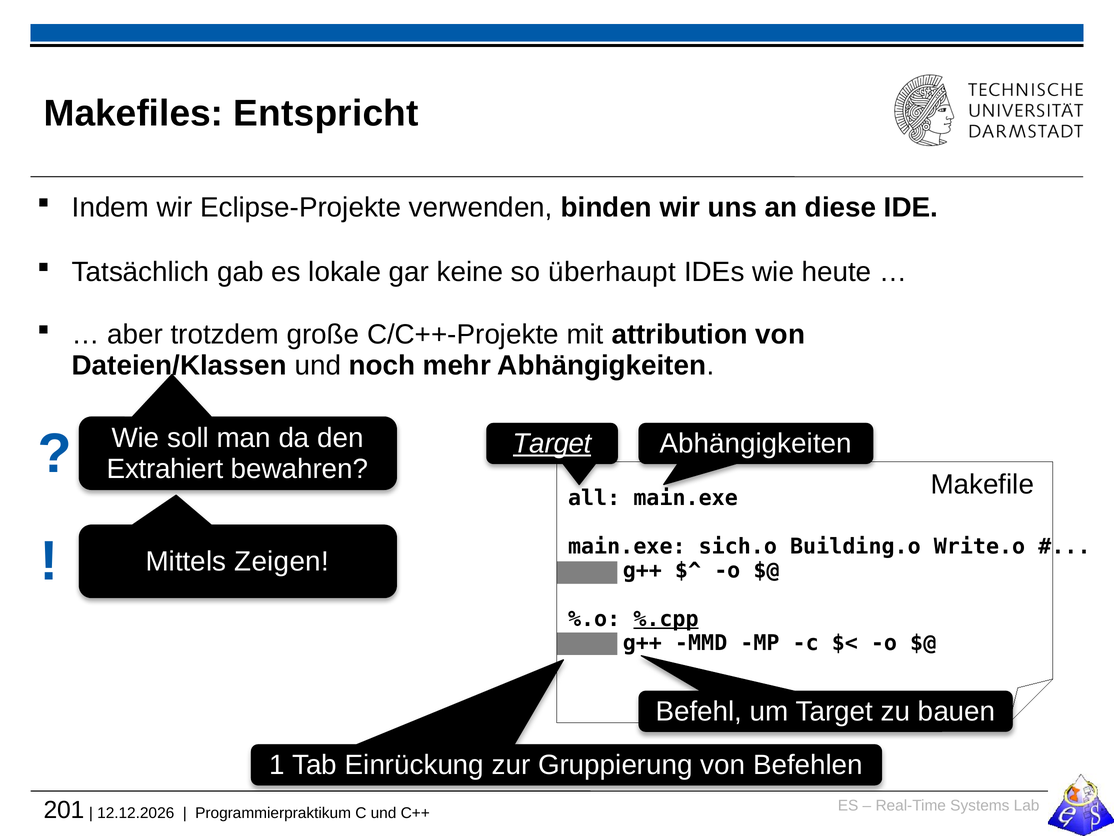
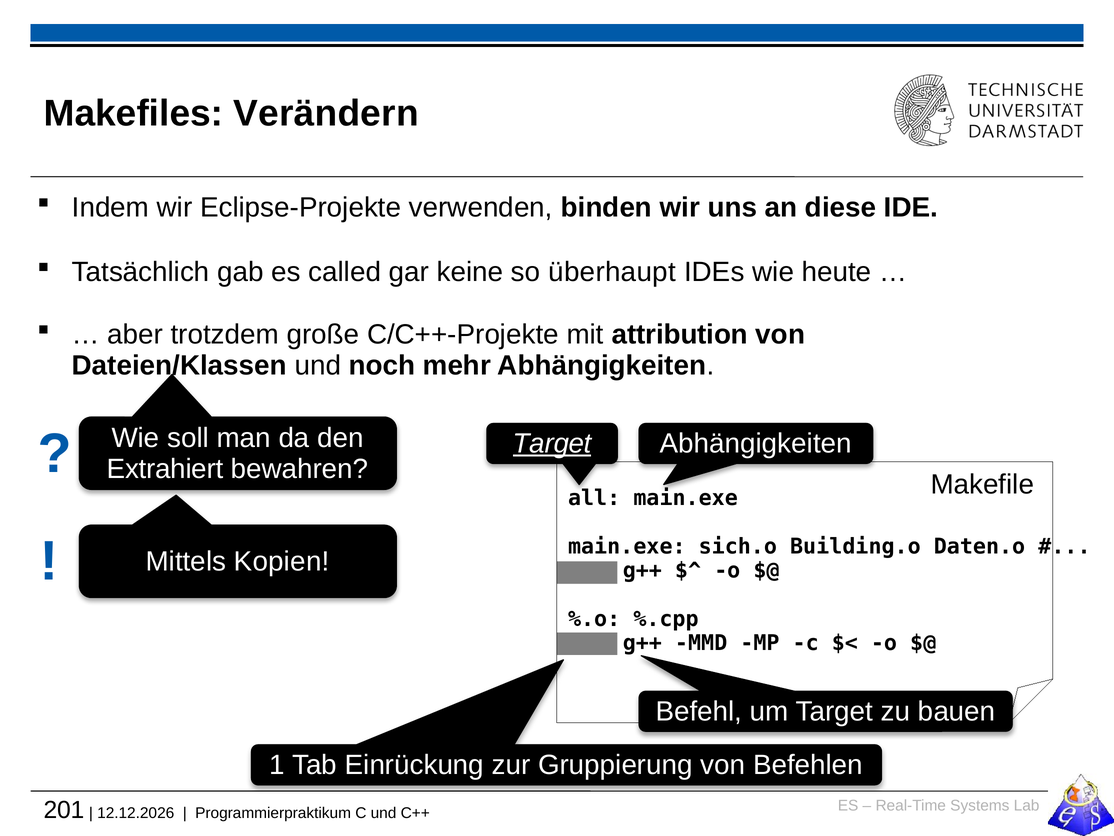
Entspricht: Entspricht -> Verändern
lokale: lokale -> called
Write.o: Write.o -> Daten.o
Zeigen: Zeigen -> Kopien
%.cpp underline: present -> none
